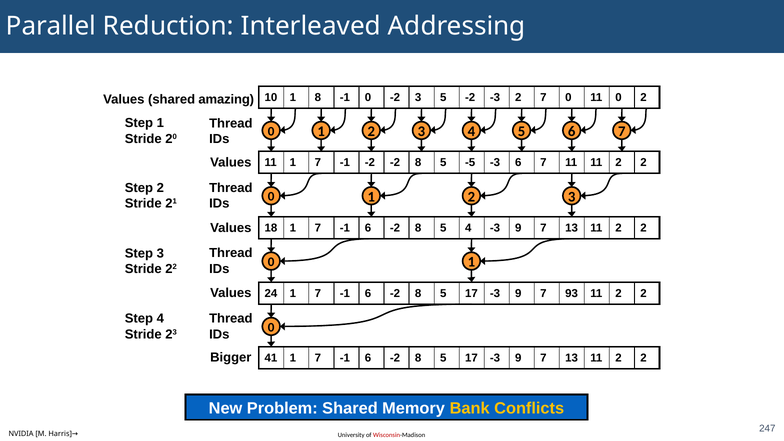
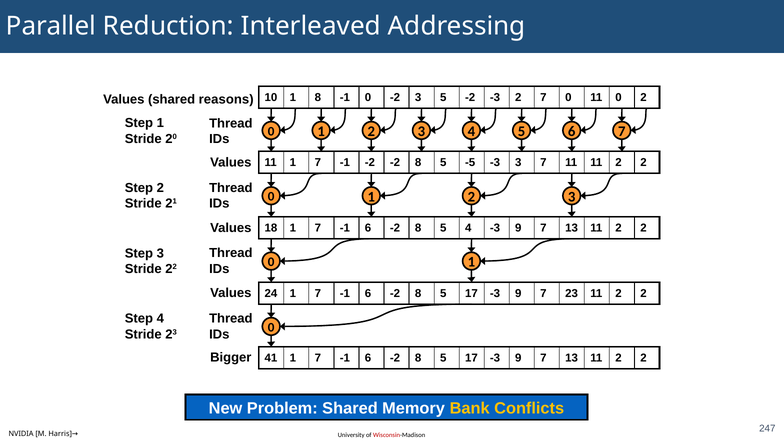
amazing: amazing -> reasons
-3 6: 6 -> 3
7 93: 93 -> 23
